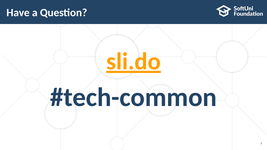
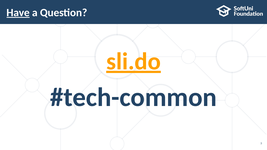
Have underline: none -> present
